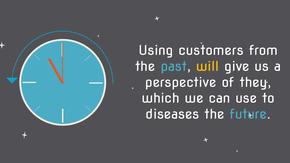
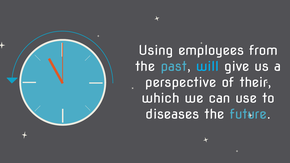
customers: customers -> employees
will colour: yellow -> light blue
they: they -> their
